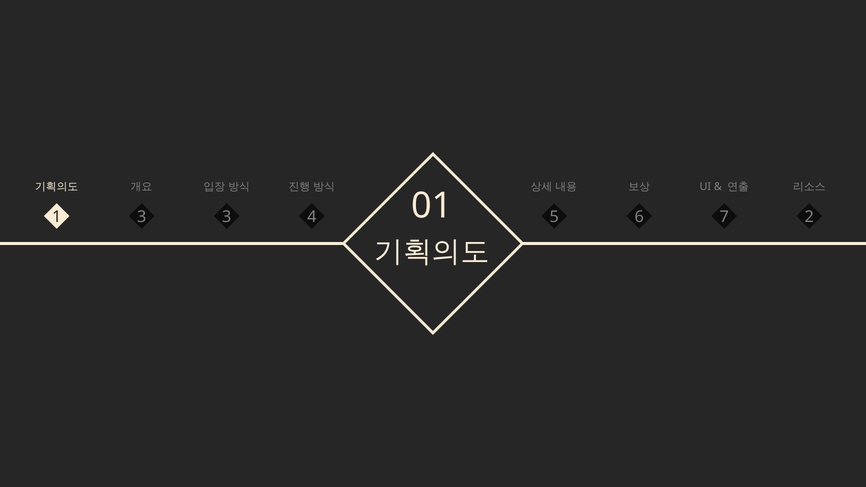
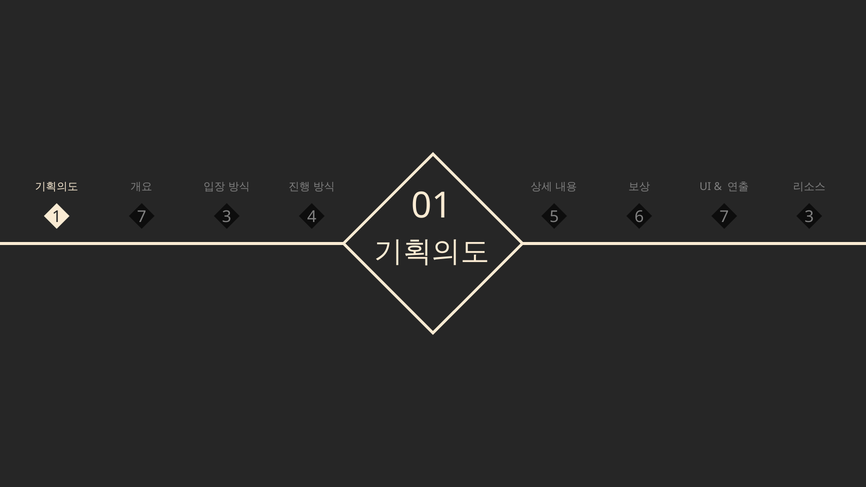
1 3: 3 -> 7
4 2: 2 -> 3
